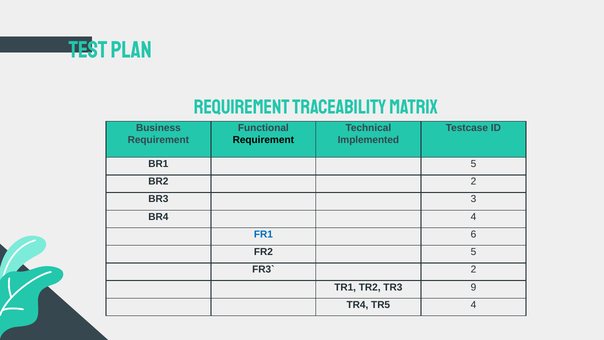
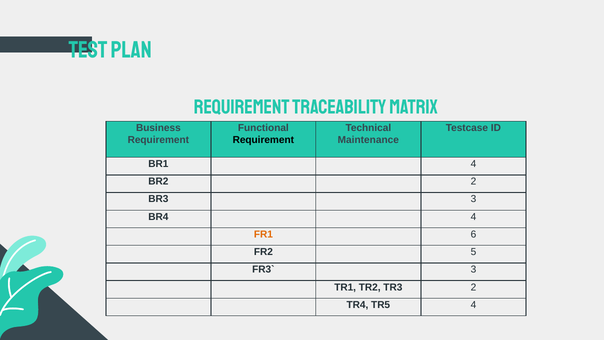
Implemented: Implemented -> Maintenance
BR1 5: 5 -> 4
FR1 colour: blue -> orange
2 at (473, 269): 2 -> 3
TR3 9: 9 -> 2
